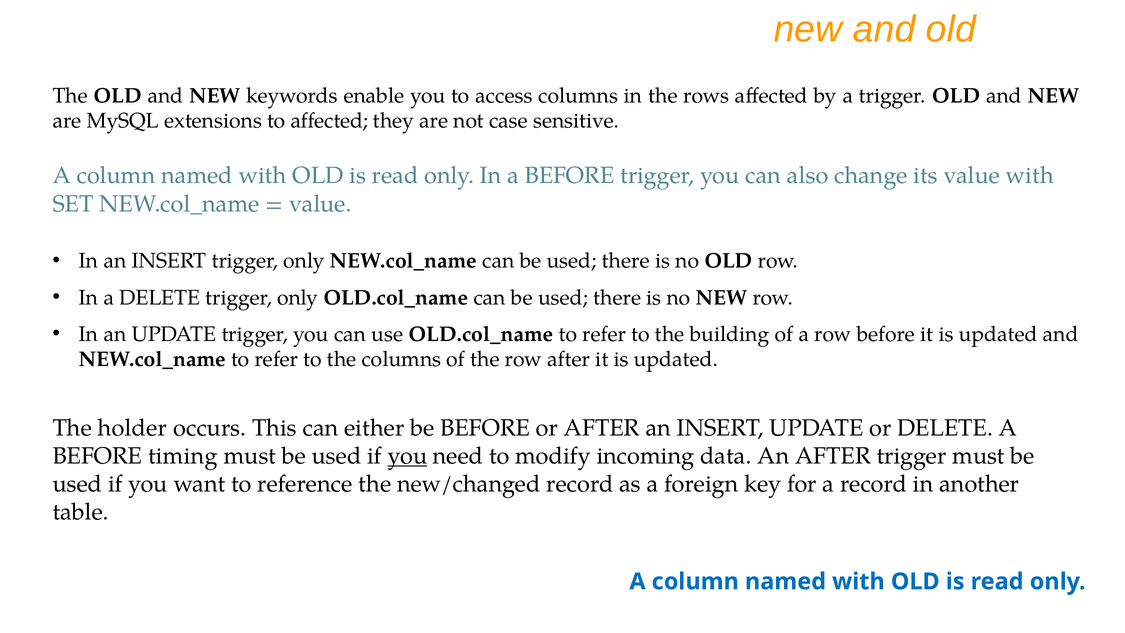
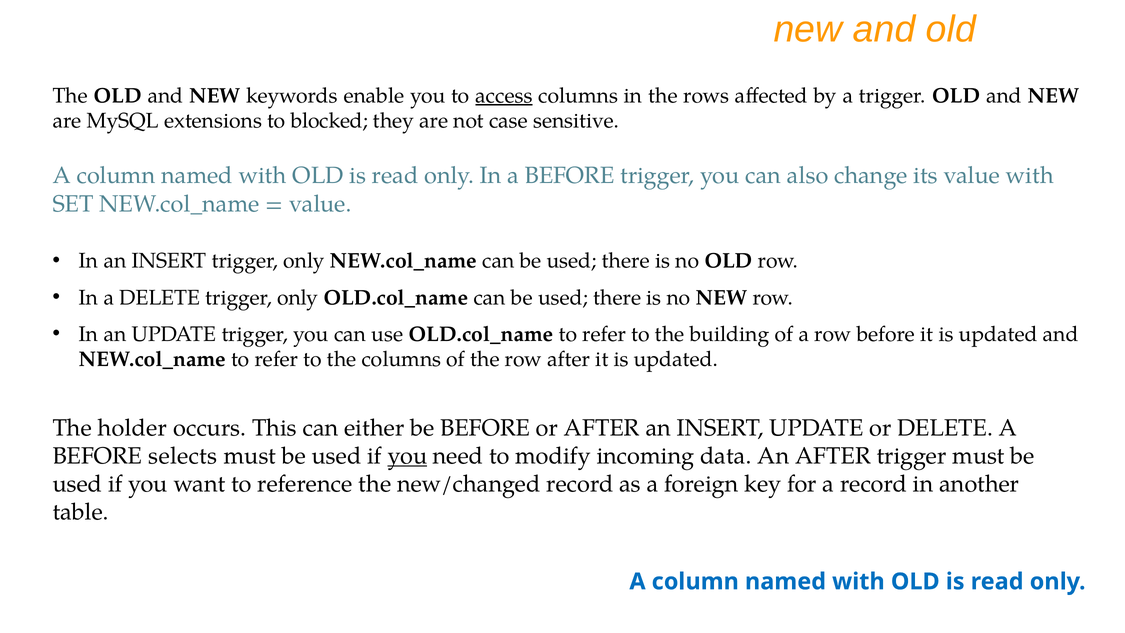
access underline: none -> present
to affected: affected -> blocked
timing: timing -> selects
